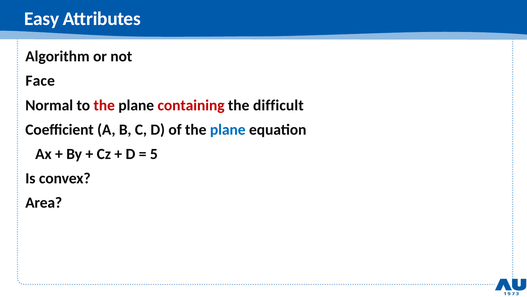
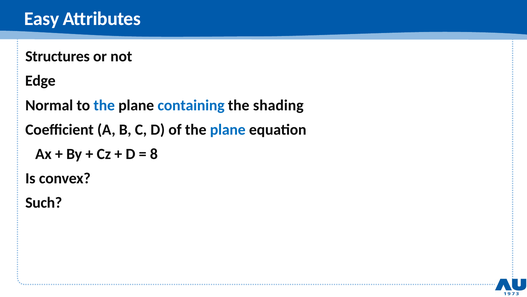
Algorithm: Algorithm -> Structures
Face: Face -> Edge
the at (104, 105) colour: red -> blue
containing colour: red -> blue
difficult: difficult -> shading
5: 5 -> 8
Area: Area -> Such
